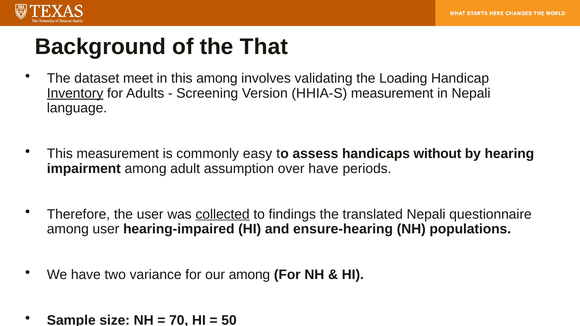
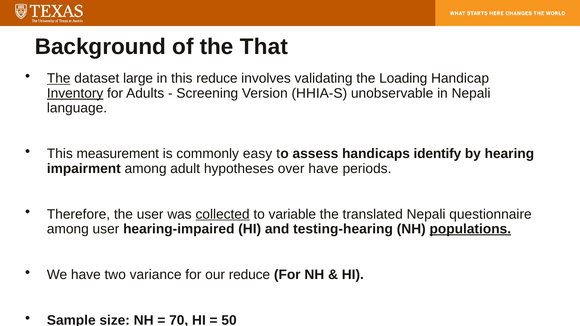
The at (59, 79) underline: none -> present
meet: meet -> large
this among: among -> reduce
HHIA-S measurement: measurement -> unobservable
without: without -> identify
assumption: assumption -> hypotheses
findings: findings -> variable
ensure-hearing: ensure-hearing -> testing-hearing
populations underline: none -> present
our among: among -> reduce
